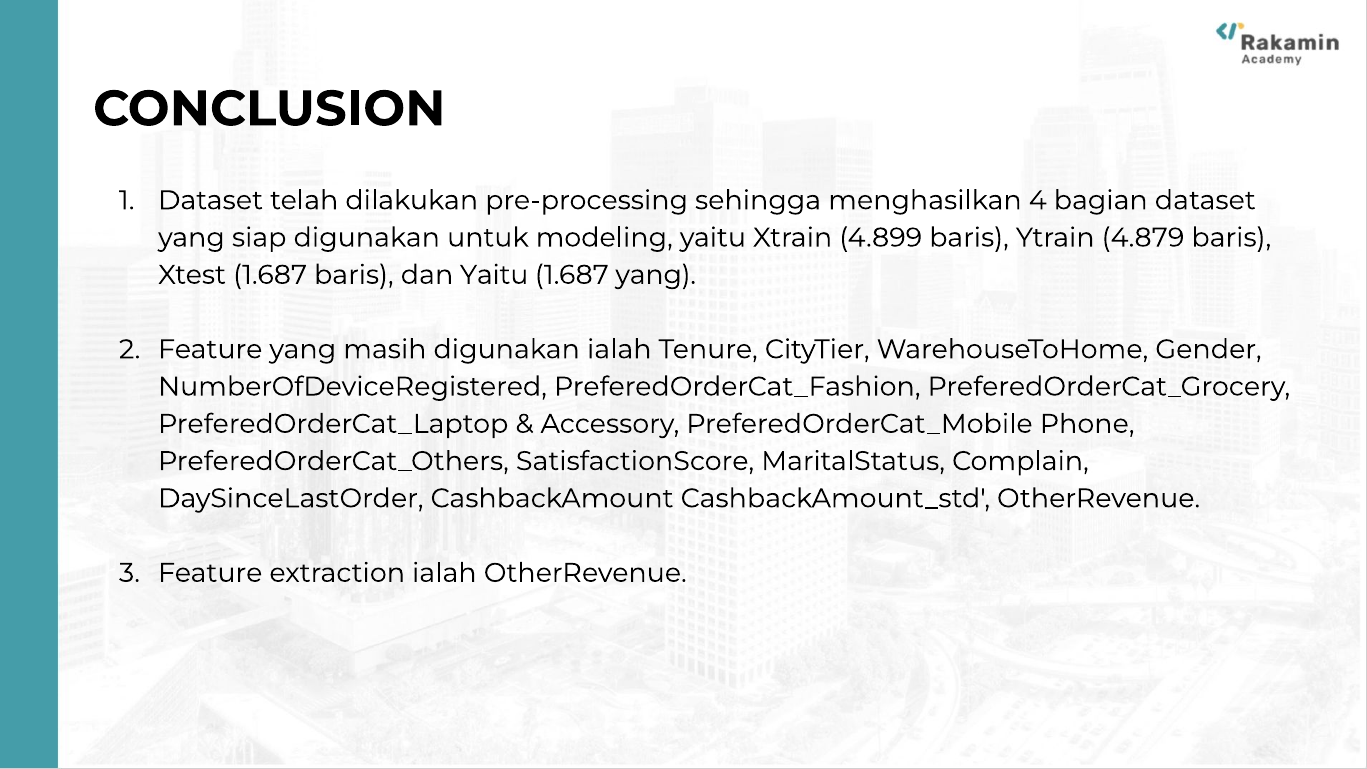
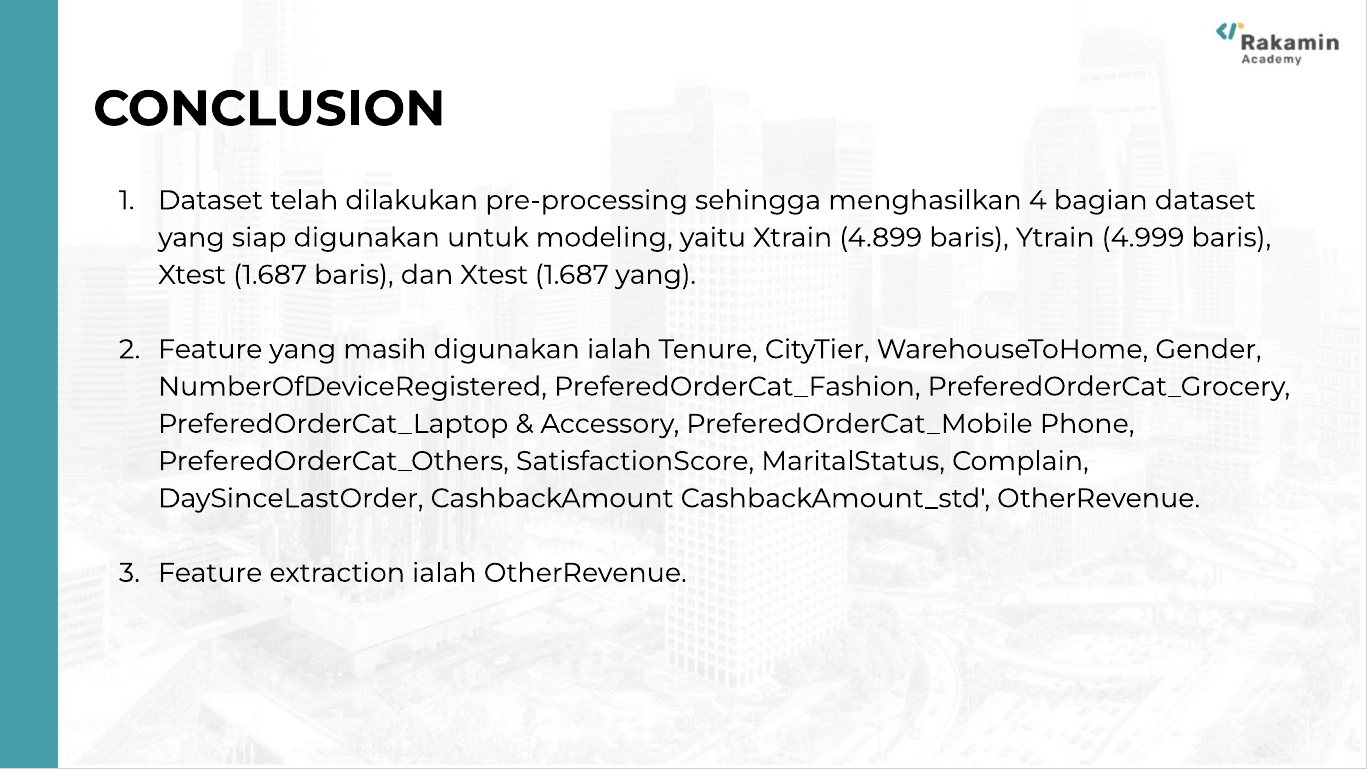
4.879: 4.879 -> 4.999
dan Yaitu: Yaitu -> Xtest
